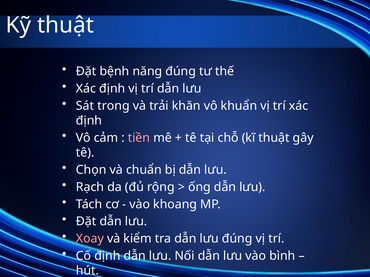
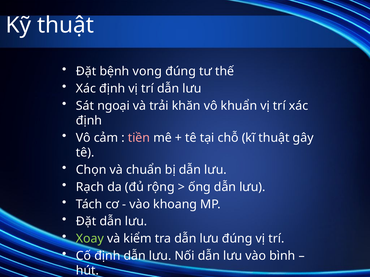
năng: năng -> vong
trong: trong -> ngoại
Xoay colour: pink -> light green
